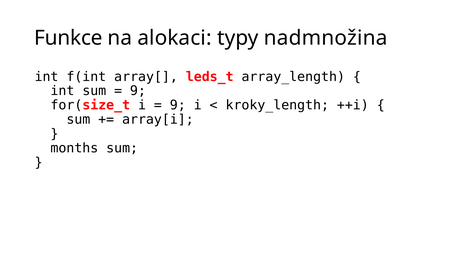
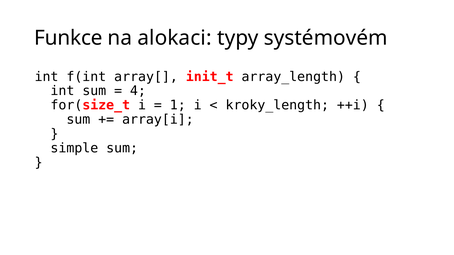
nadmnožina: nadmnožina -> systémovém
leds_t: leds_t -> init_t
9 at (138, 91): 9 -> 4
9 at (178, 105): 9 -> 1
months: months -> simple
